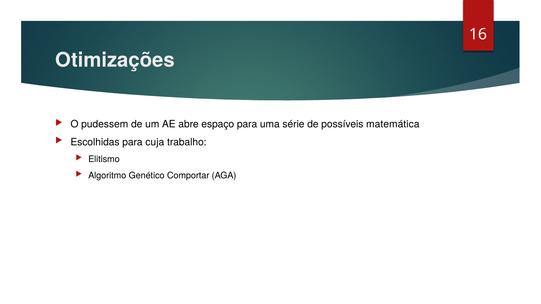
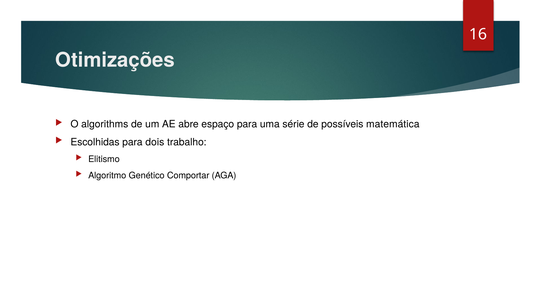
pudessem: pudessem -> algorithms
cuja: cuja -> dois
